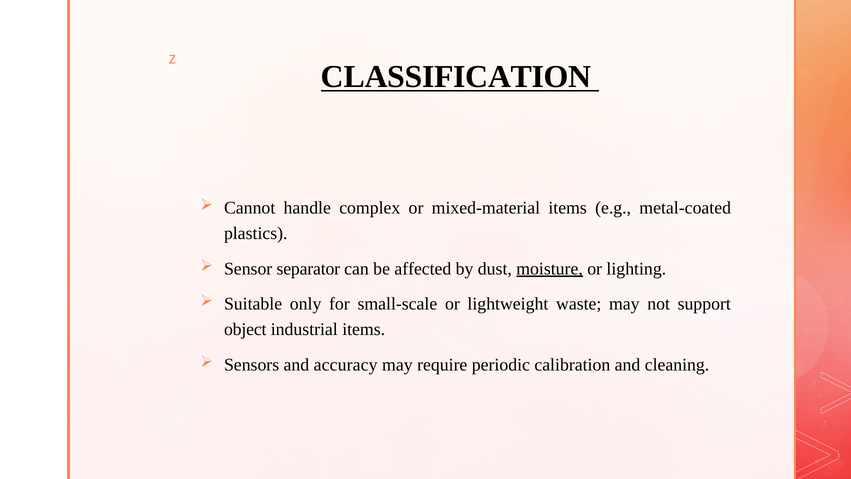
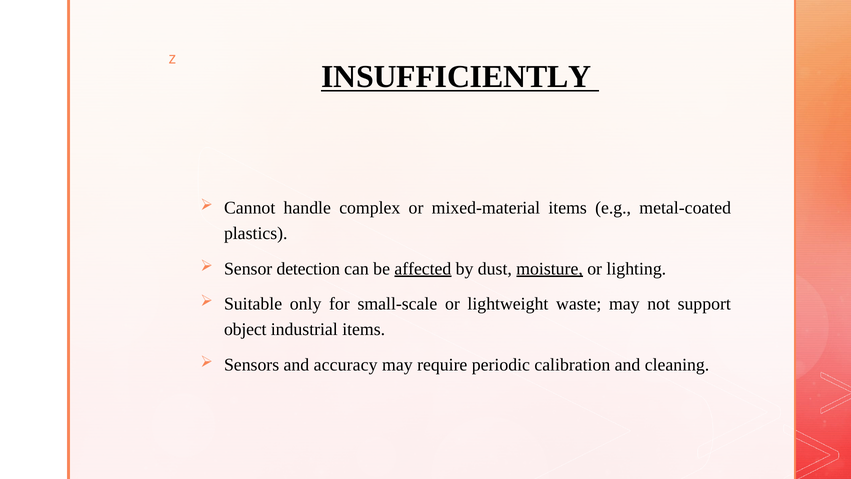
CLASSIFICATION: CLASSIFICATION -> INSUFFICIENTLY
separator: separator -> detection
affected underline: none -> present
